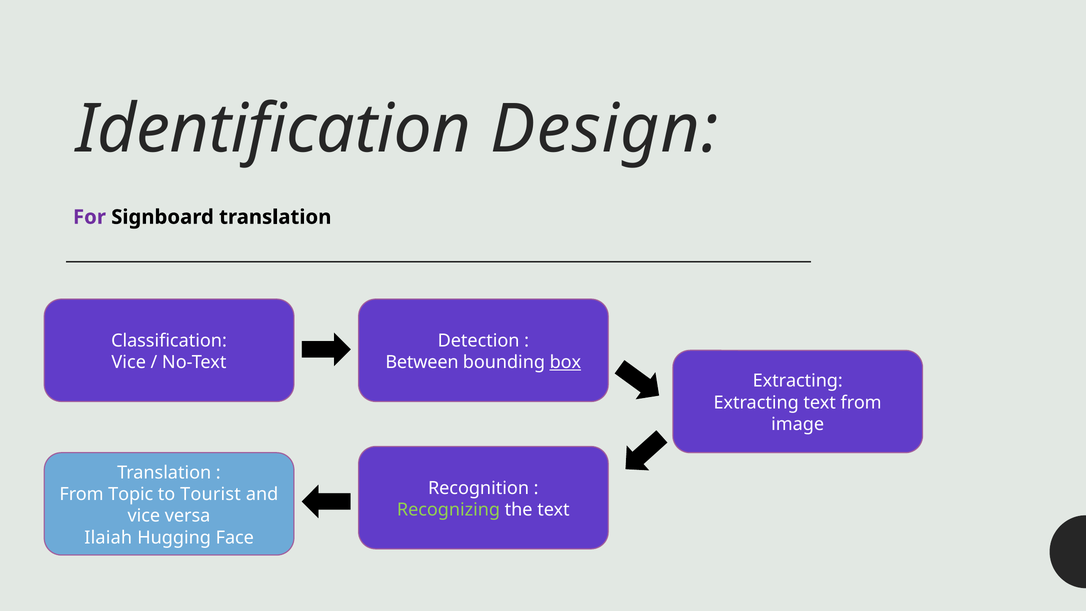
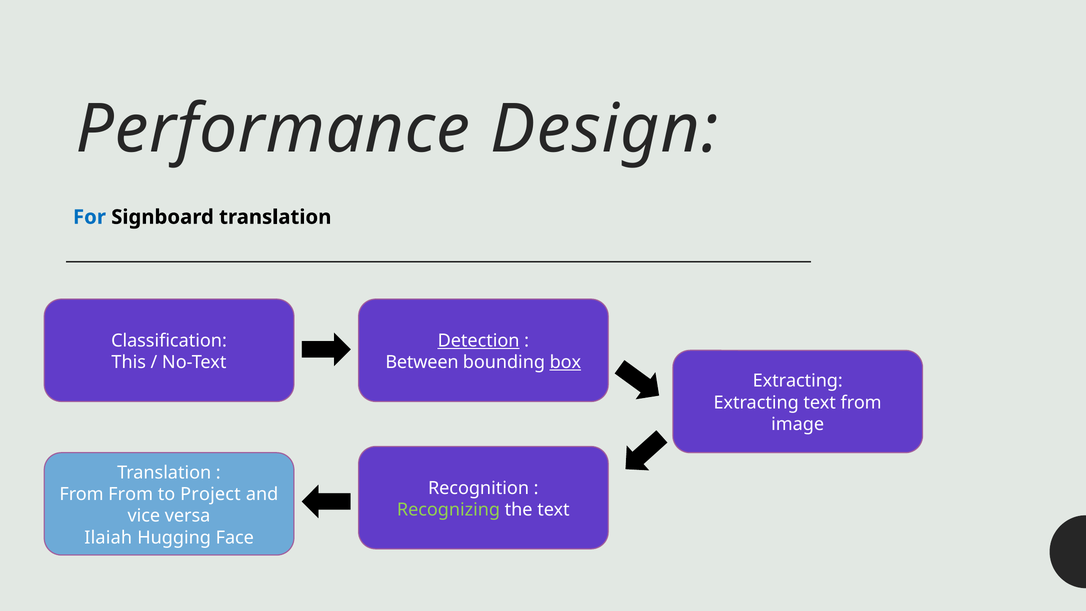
Identification: Identification -> Performance
For colour: purple -> blue
Detection underline: none -> present
Vice at (129, 362): Vice -> This
From Topic: Topic -> From
Tourist: Tourist -> Project
